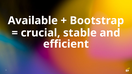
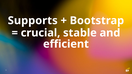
Available: Available -> Supports
